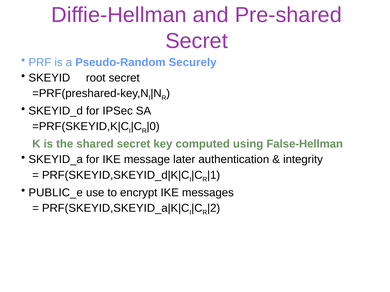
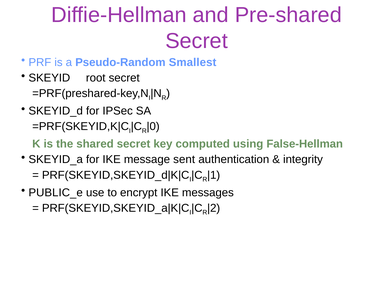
Securely: Securely -> Smallest
later: later -> sent
